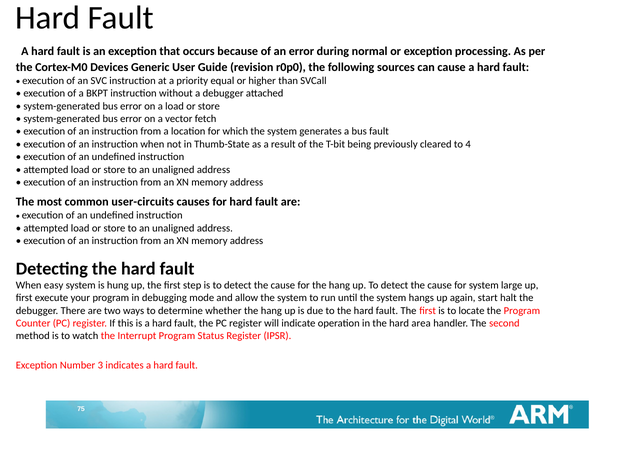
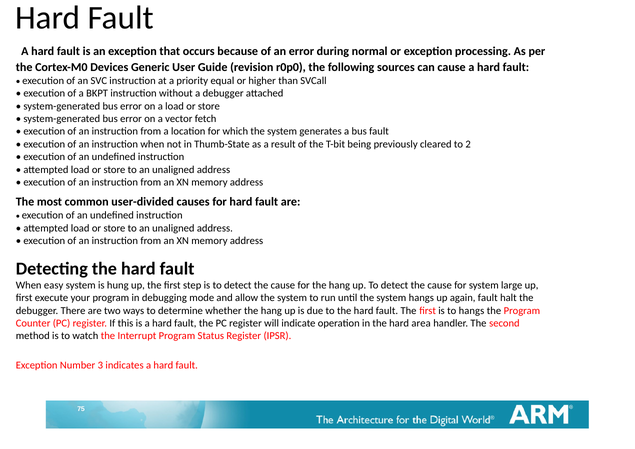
4: 4 -> 2
user-circuits: user-circuits -> user-divided
again start: start -> fault
to locate: locate -> hangs
